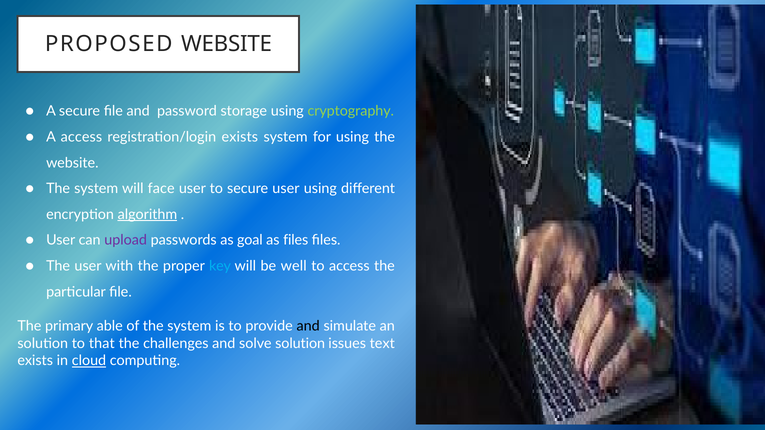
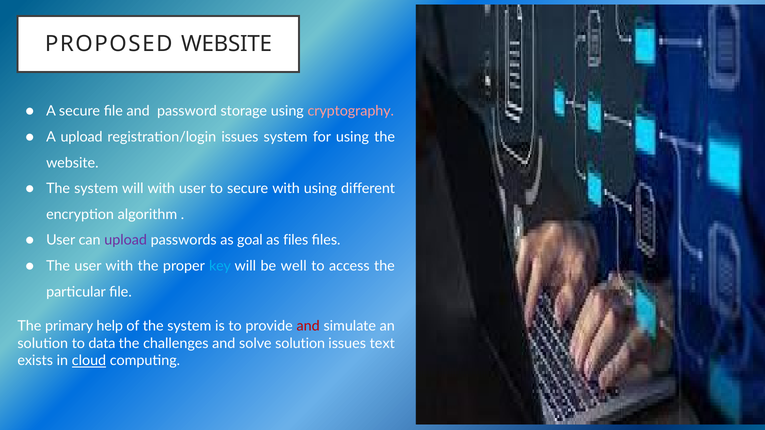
cryptography colour: light green -> pink
A access: access -> upload
registration/login exists: exists -> issues
will face: face -> with
secure user: user -> with
algorithm underline: present -> none
able: able -> help
and at (308, 327) colour: black -> red
that: that -> data
